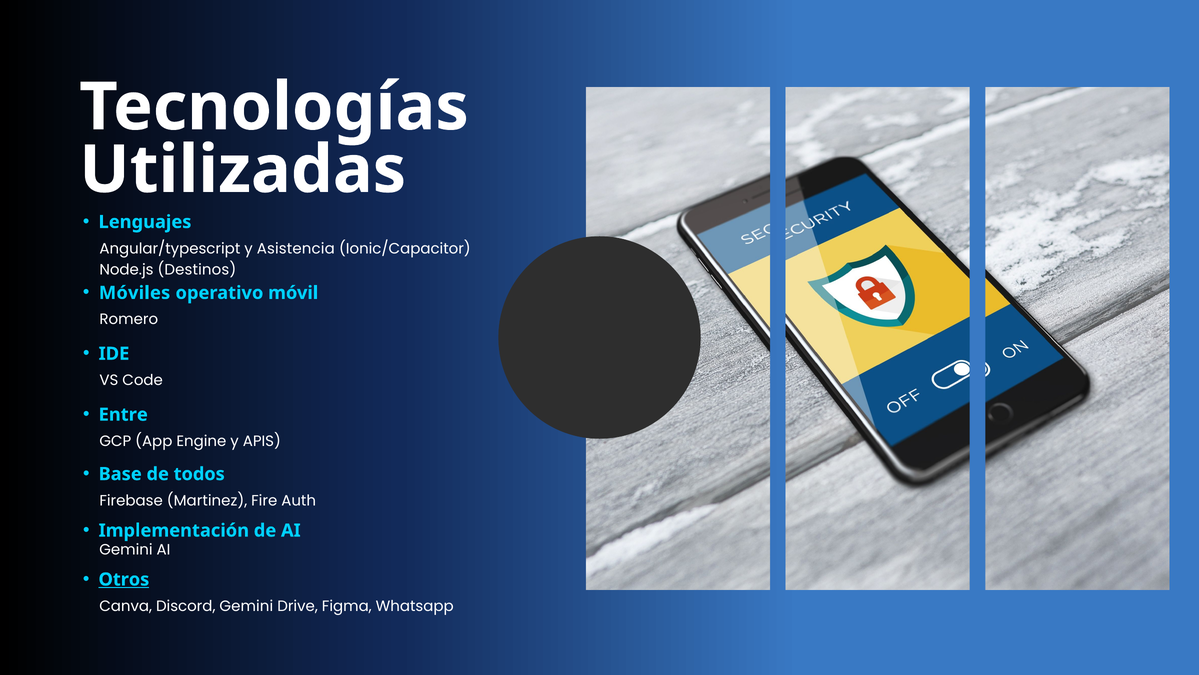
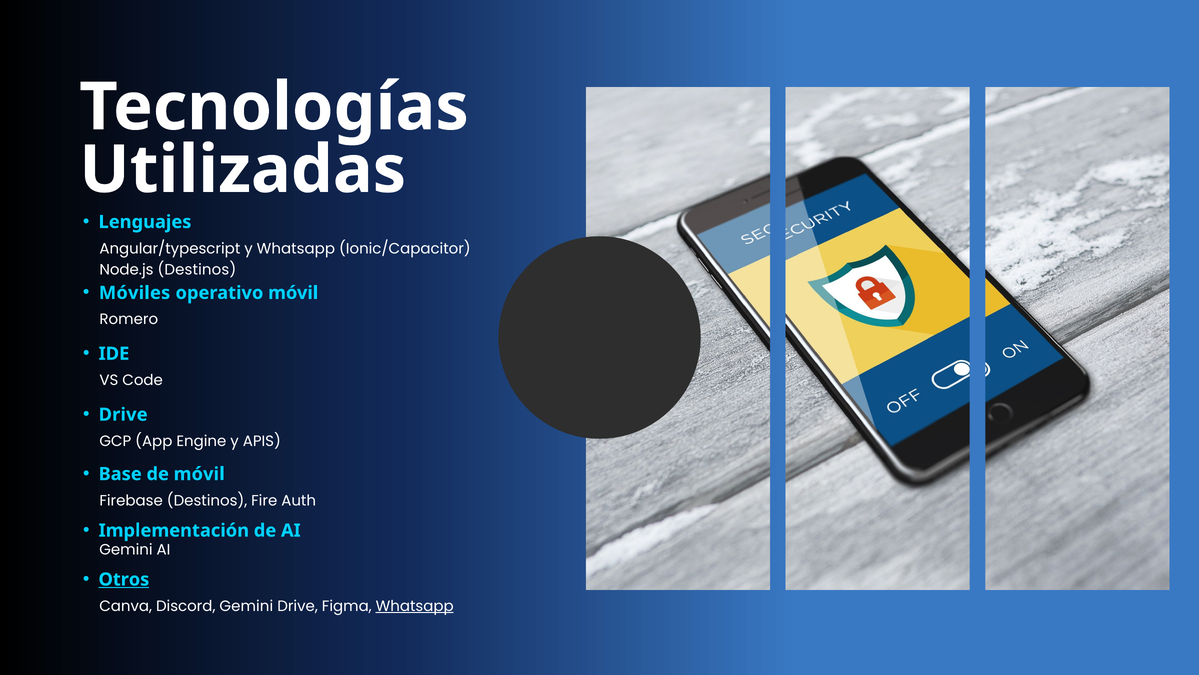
y Asistencia: Asistencia -> Whatsapp
Entre at (123, 414): Entre -> Drive
de todos: todos -> móvil
Firebase Martinez: Martinez -> Destinos
Whatsapp at (415, 606) underline: none -> present
